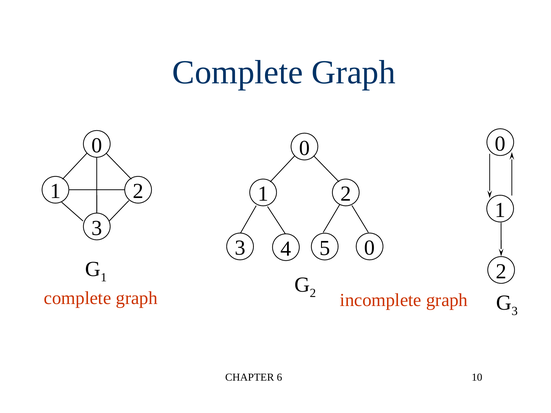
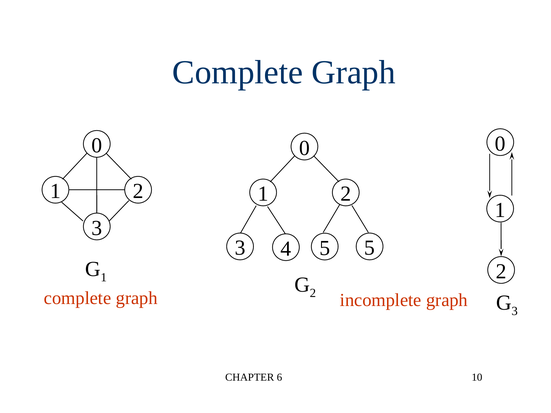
5 0: 0 -> 5
